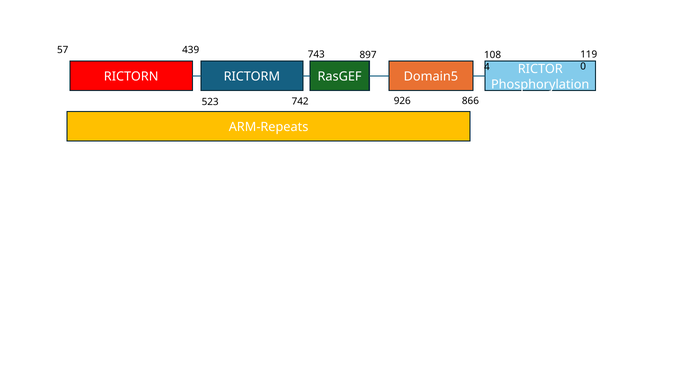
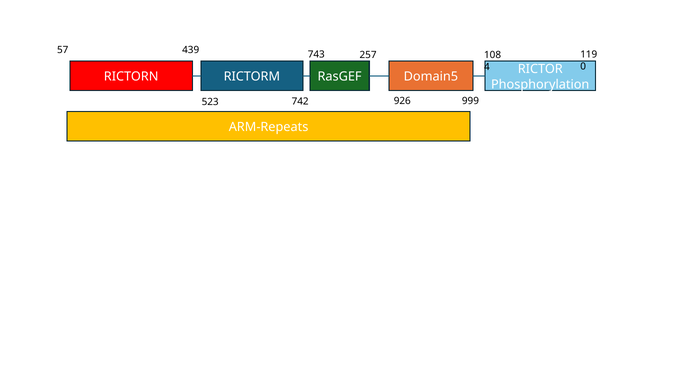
897: 897 -> 257
866: 866 -> 999
